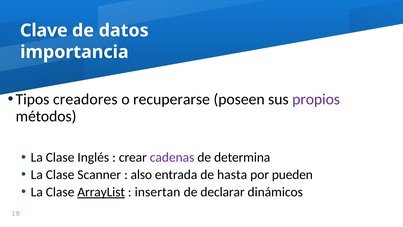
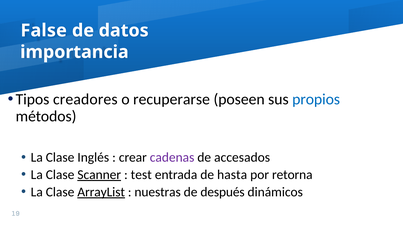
Clave: Clave -> False
propios colour: purple -> blue
determina: determina -> accesados
Scanner underline: none -> present
also: also -> test
pueden: pueden -> retorna
insertan: insertan -> nuestras
declarar: declarar -> después
